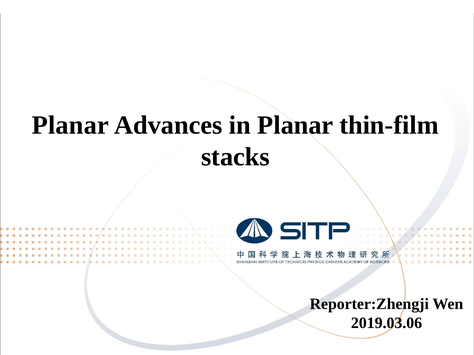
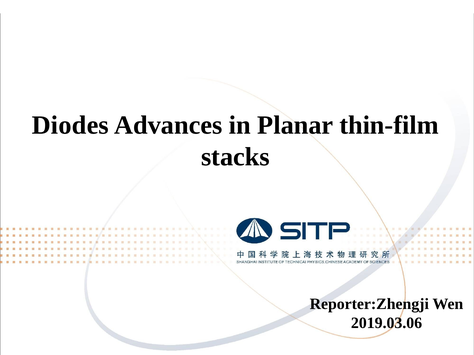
Planar at (70, 125): Planar -> Diodes
